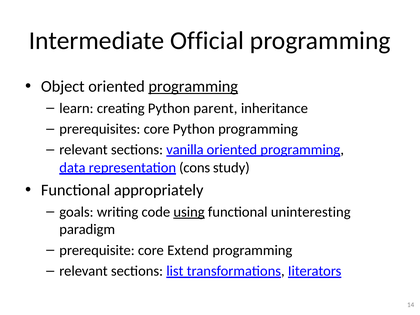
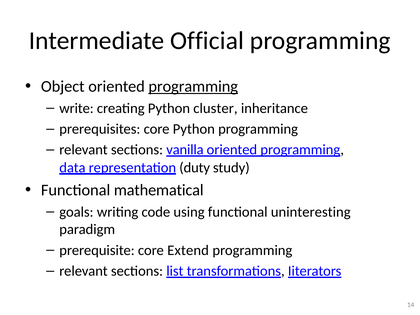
learn: learn -> write
parent: parent -> cluster
cons: cons -> duty
appropriately: appropriately -> mathematical
using underline: present -> none
